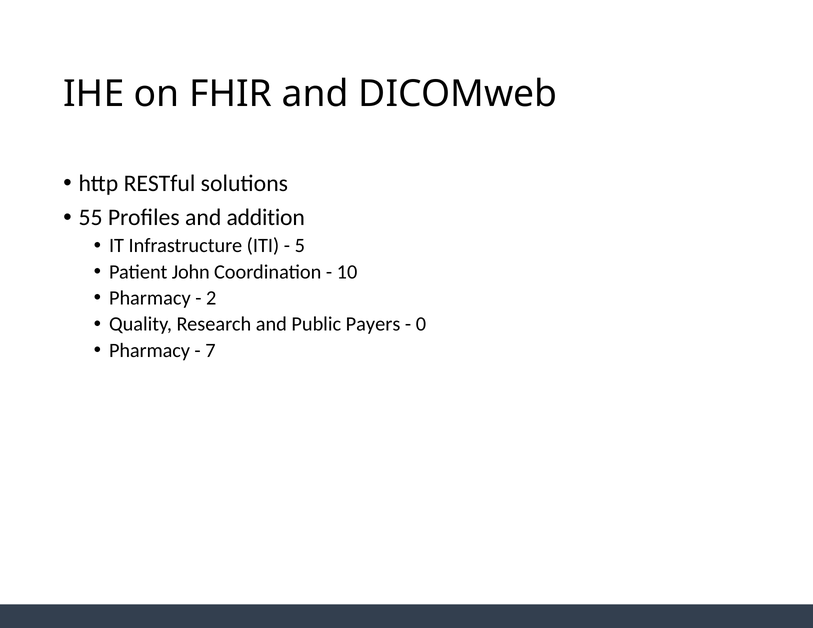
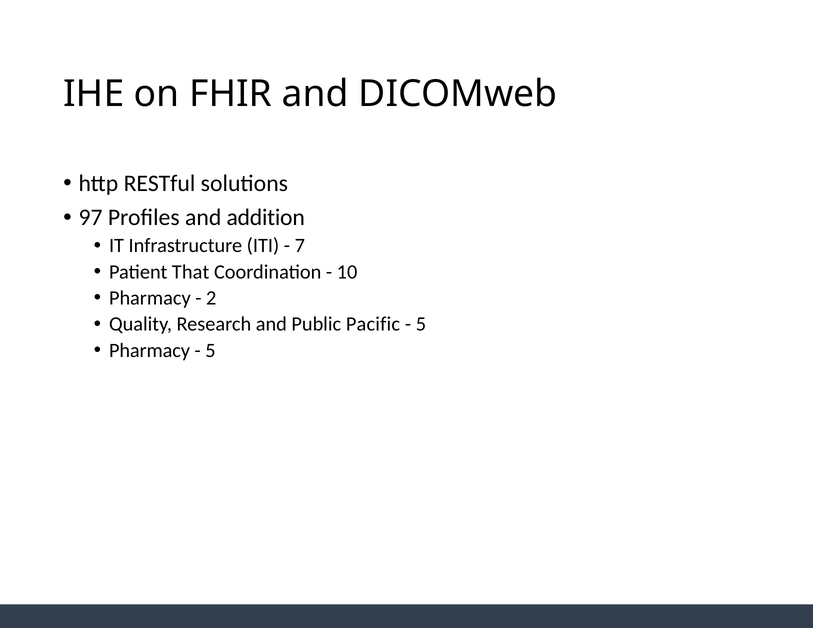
55: 55 -> 97
5: 5 -> 7
John: John -> That
Payers: Payers -> Pacific
0 at (421, 324): 0 -> 5
7 at (210, 351): 7 -> 5
